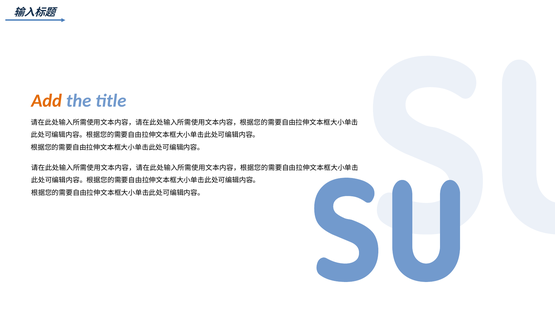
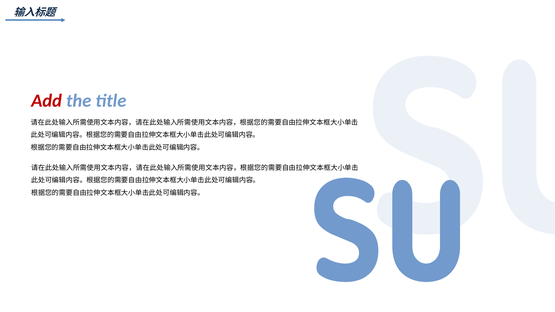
Add colour: orange -> red
